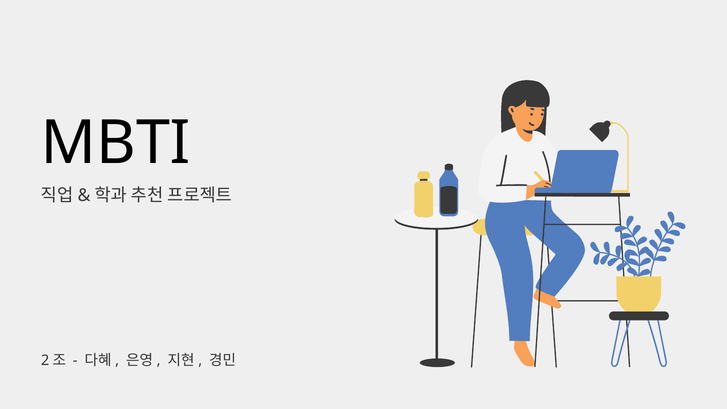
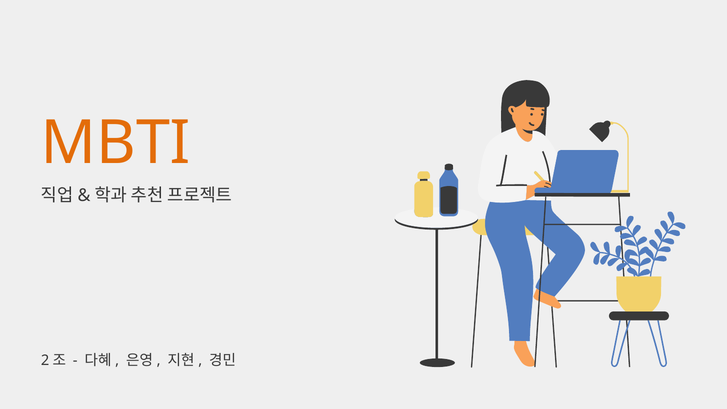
MBTI colour: black -> orange
